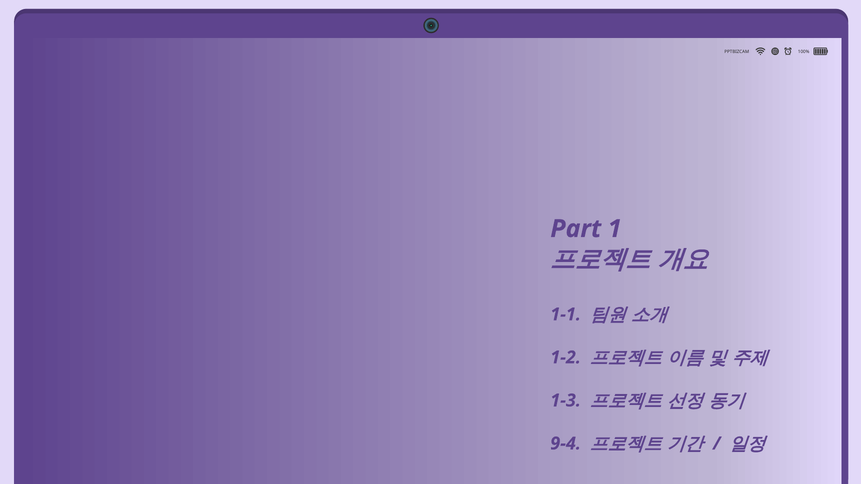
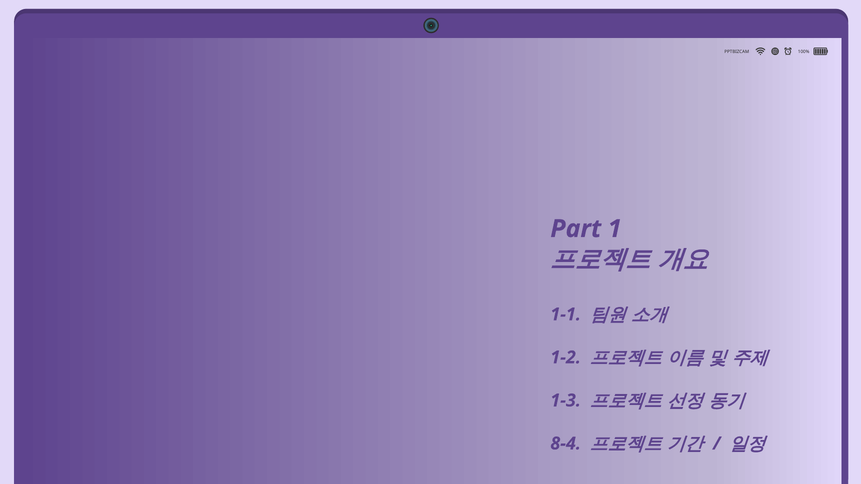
9-4: 9-4 -> 8-4
